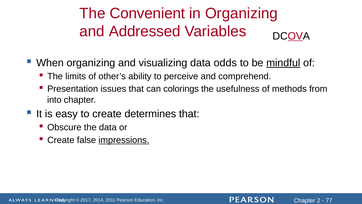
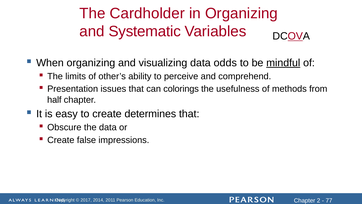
Convenient: Convenient -> Cardholder
Addressed: Addressed -> Systematic
into: into -> half
impressions underline: present -> none
